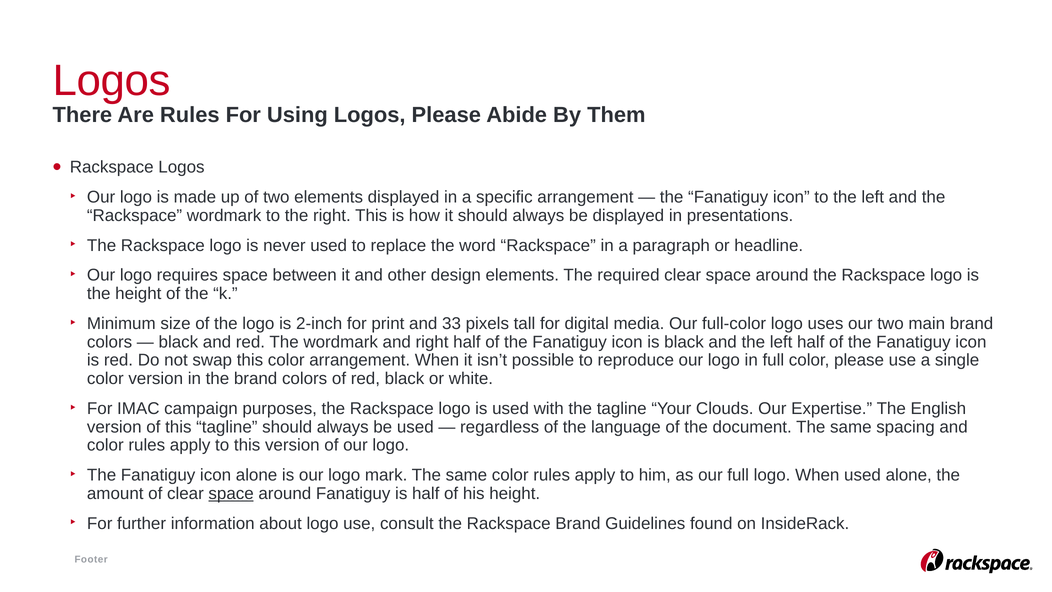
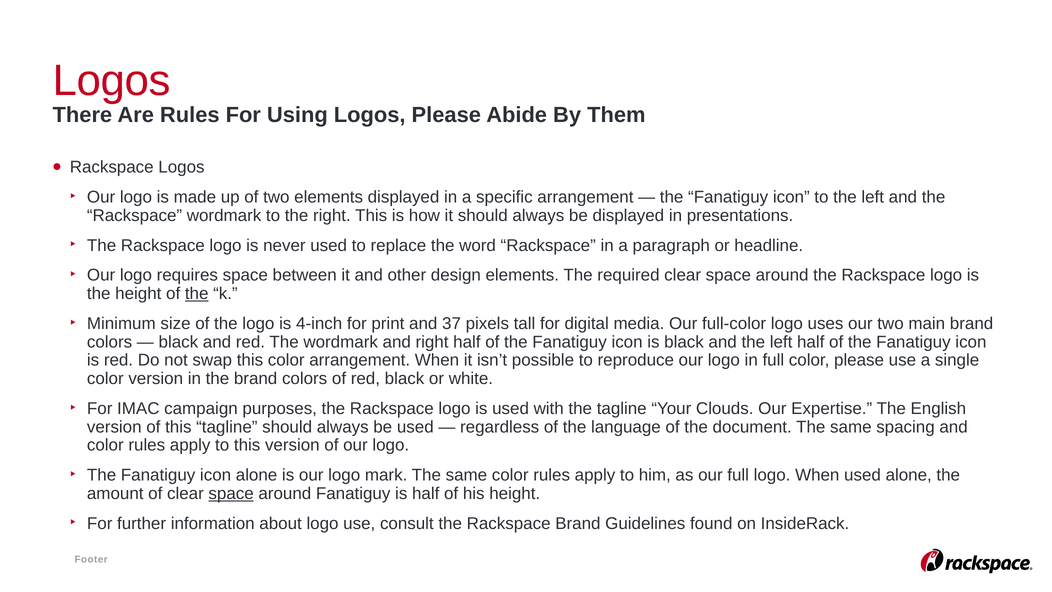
the at (197, 294) underline: none -> present
2-inch: 2-inch -> 4-inch
33: 33 -> 37
